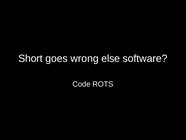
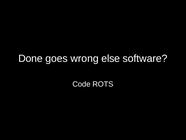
Short: Short -> Done
